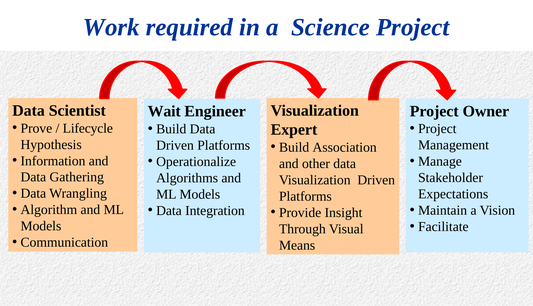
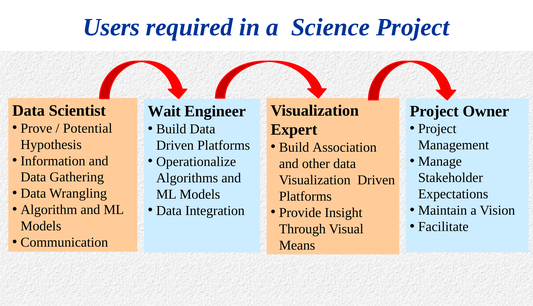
Work: Work -> Users
Lifecycle: Lifecycle -> Potential
